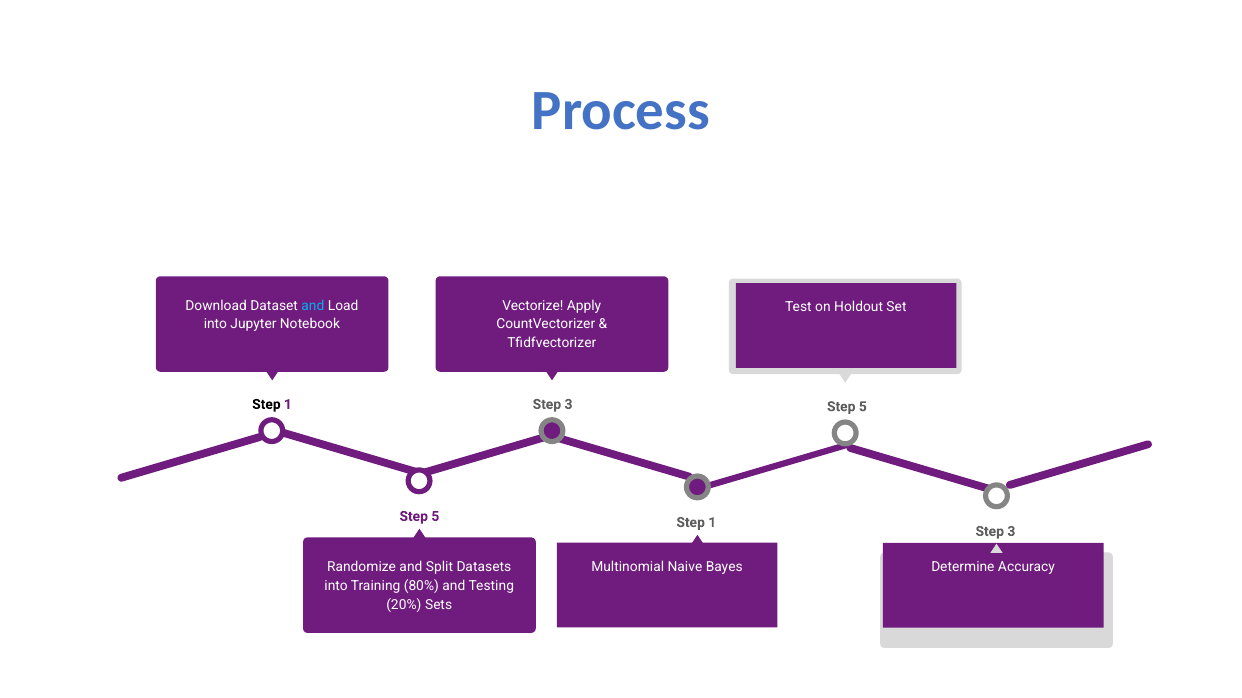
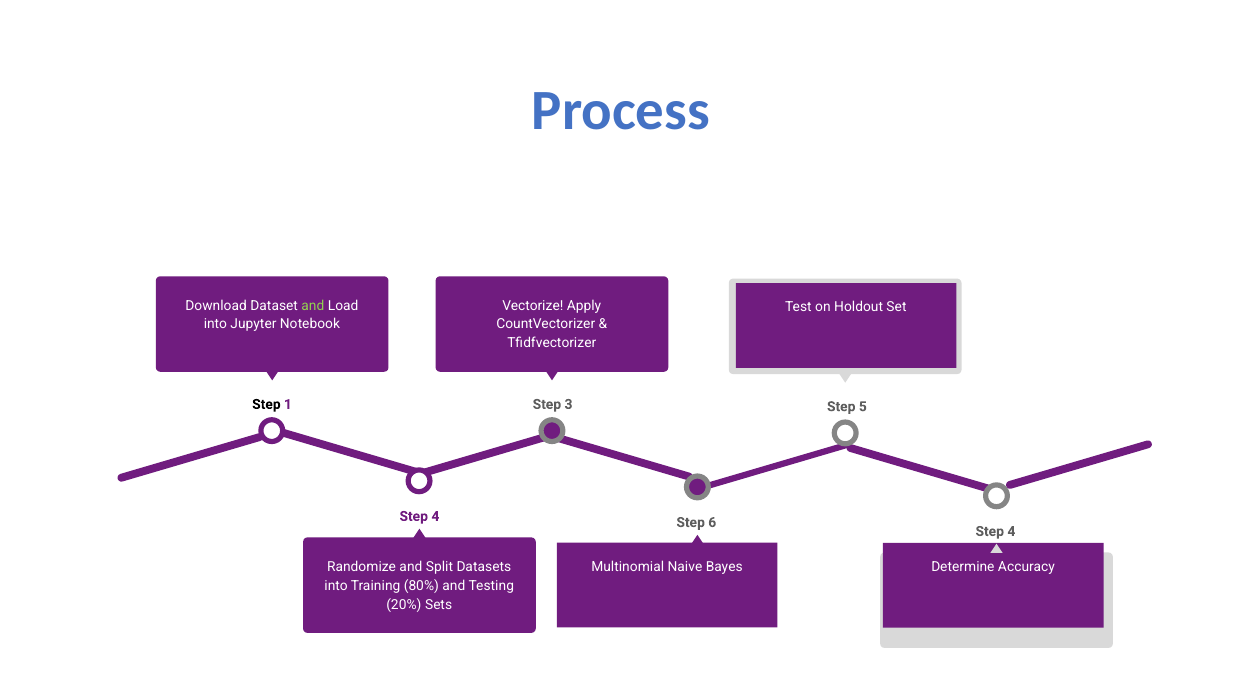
and at (313, 306) colour: light blue -> light green
5 at (435, 517): 5 -> 4
1 at (712, 523): 1 -> 6
3 at (1011, 532): 3 -> 4
